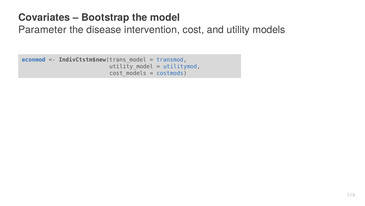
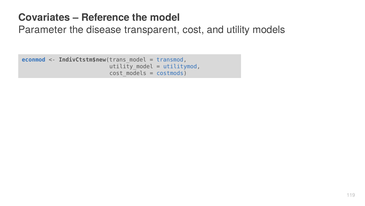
Bootstrap: Bootstrap -> Reference
intervention: intervention -> transparent
